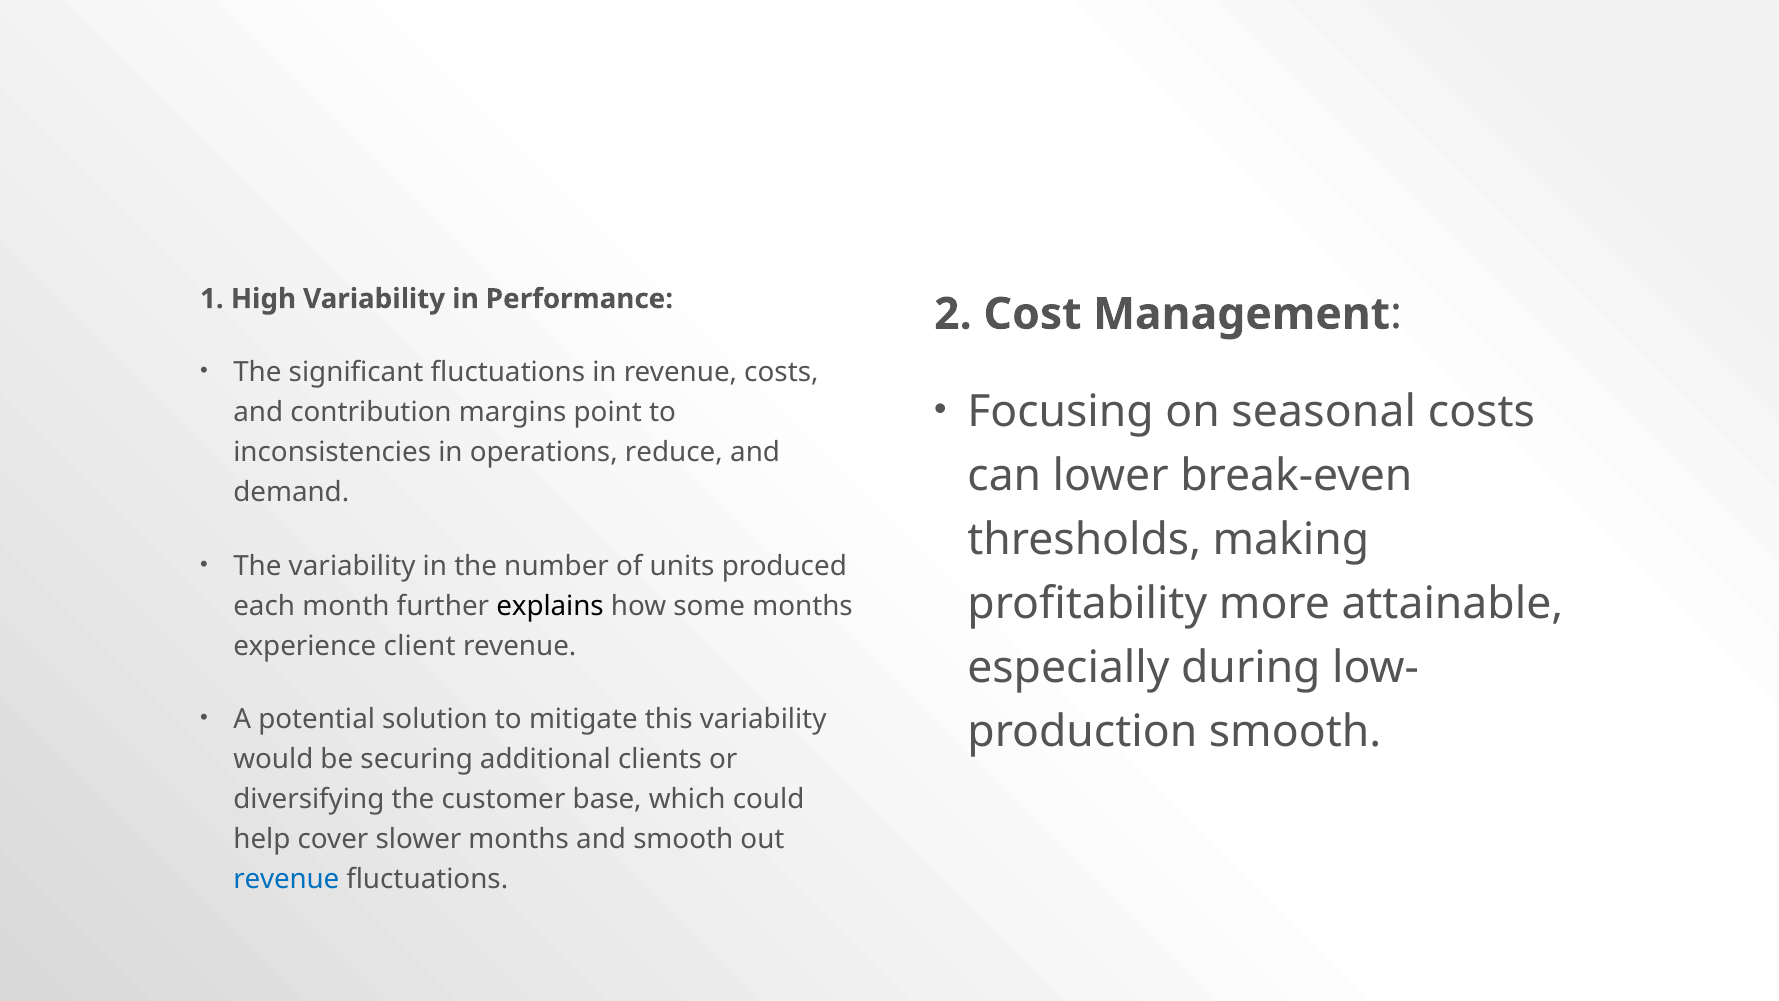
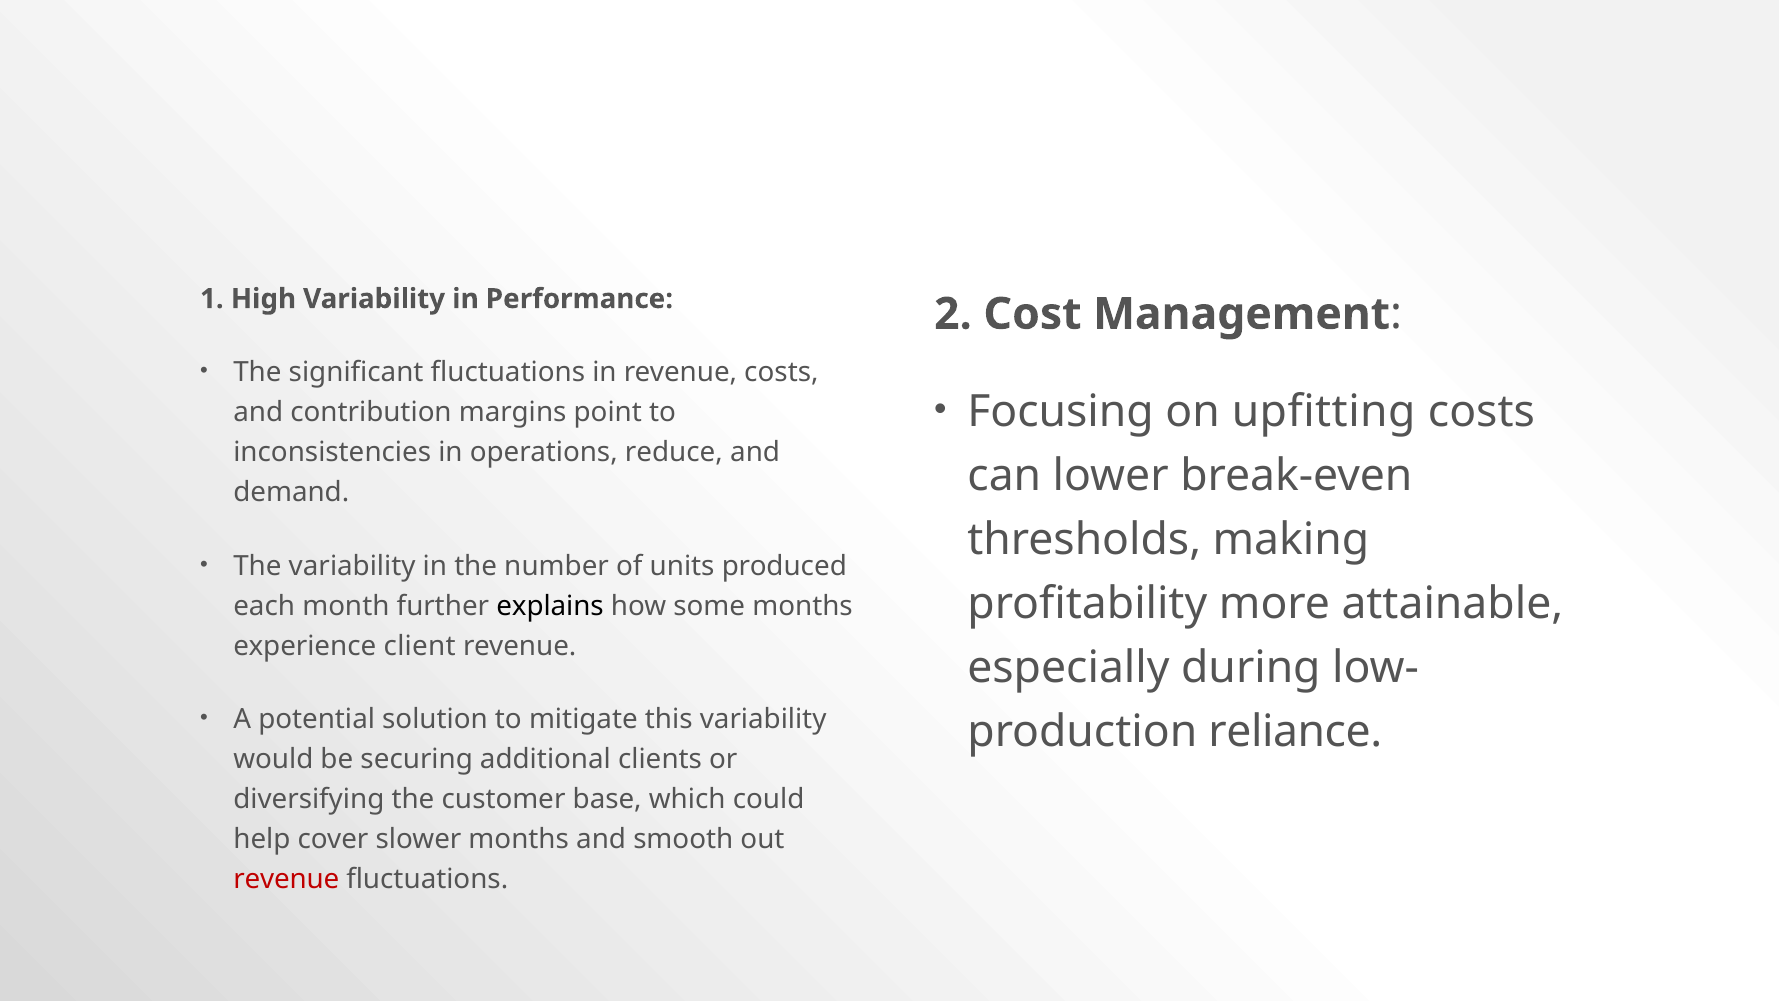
seasonal: seasonal -> upfitting
smooth at (1295, 732): smooth -> reliance
revenue at (286, 879) colour: blue -> red
